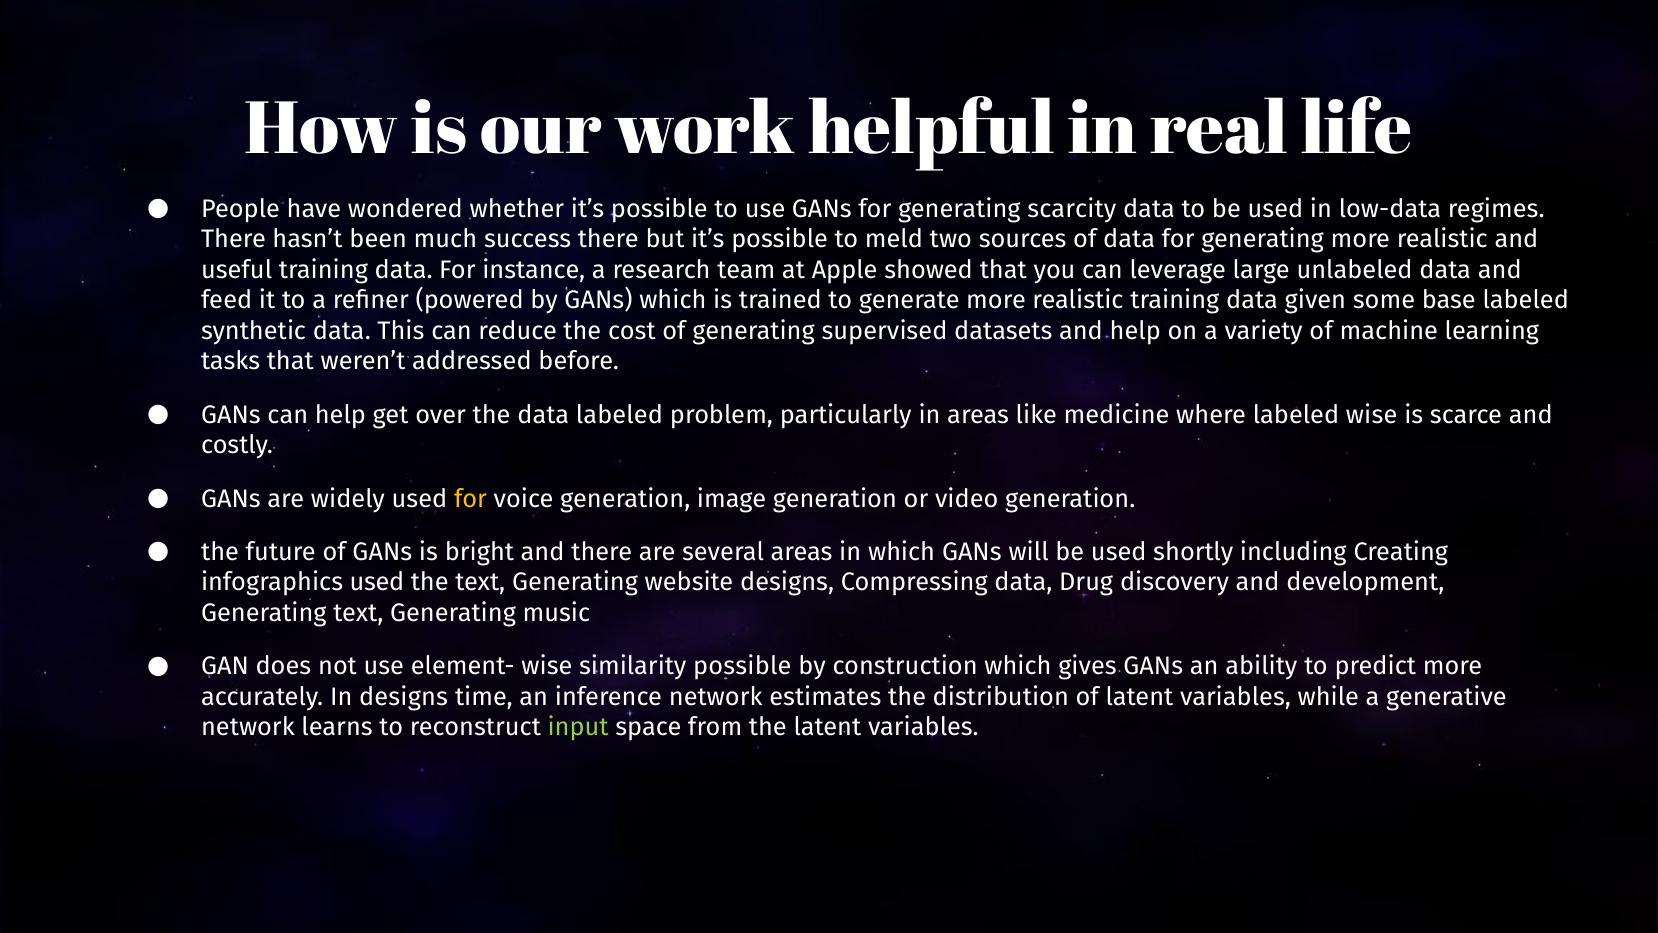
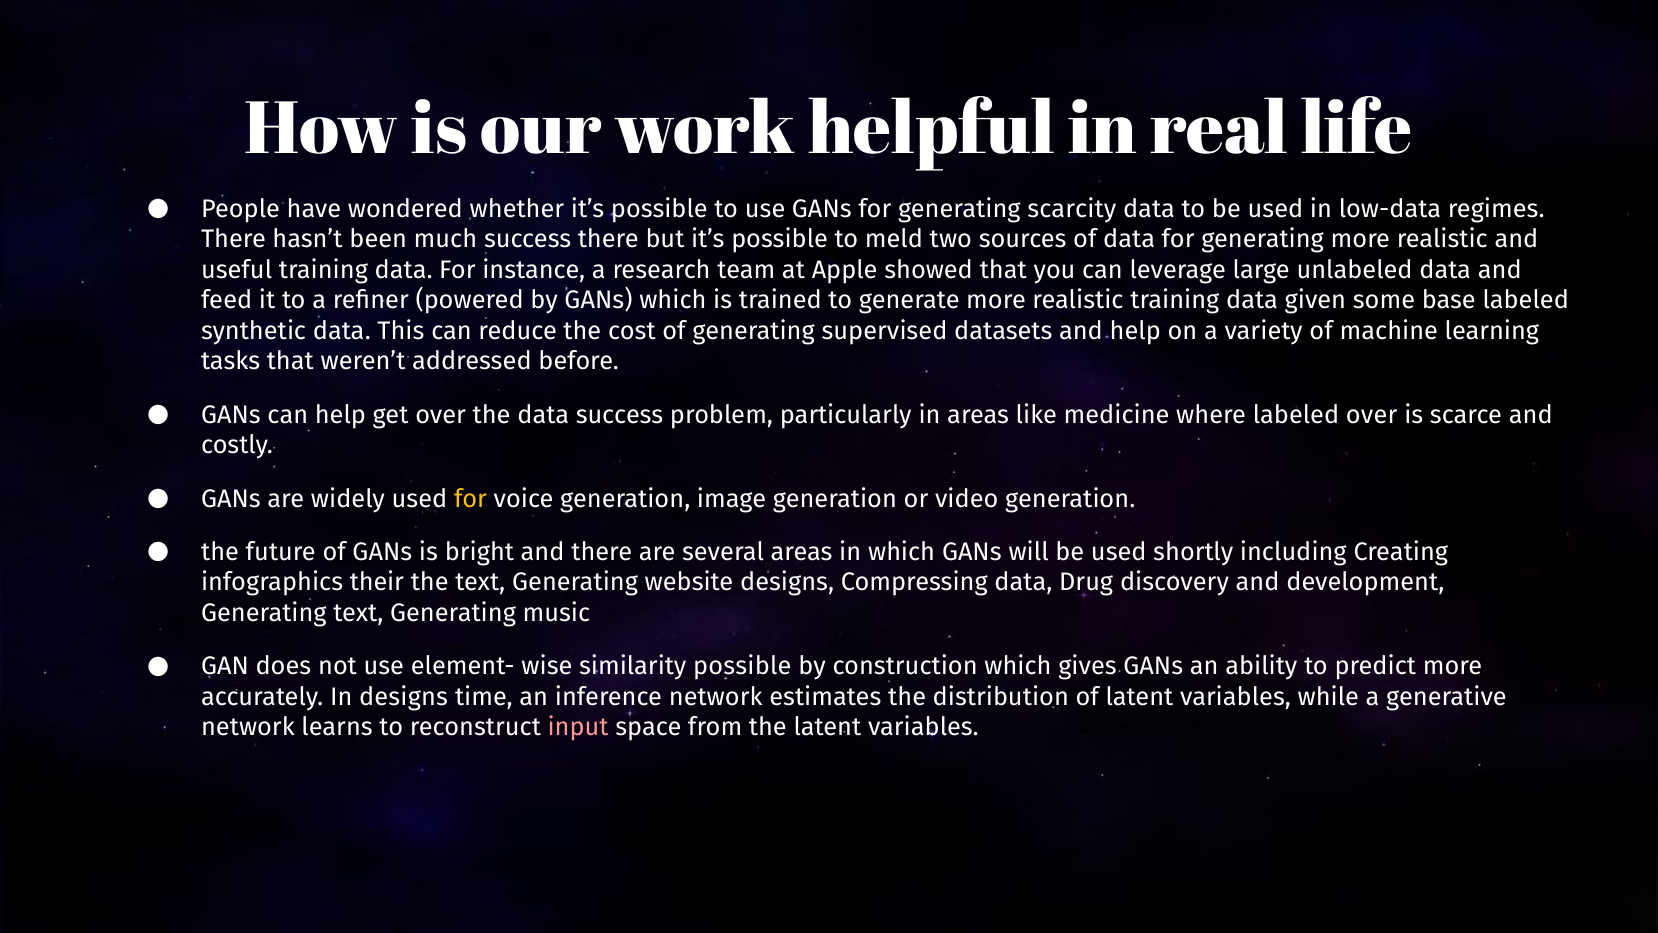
data labeled: labeled -> success
labeled wise: wise -> over
infographics used: used -> their
input colour: light green -> pink
